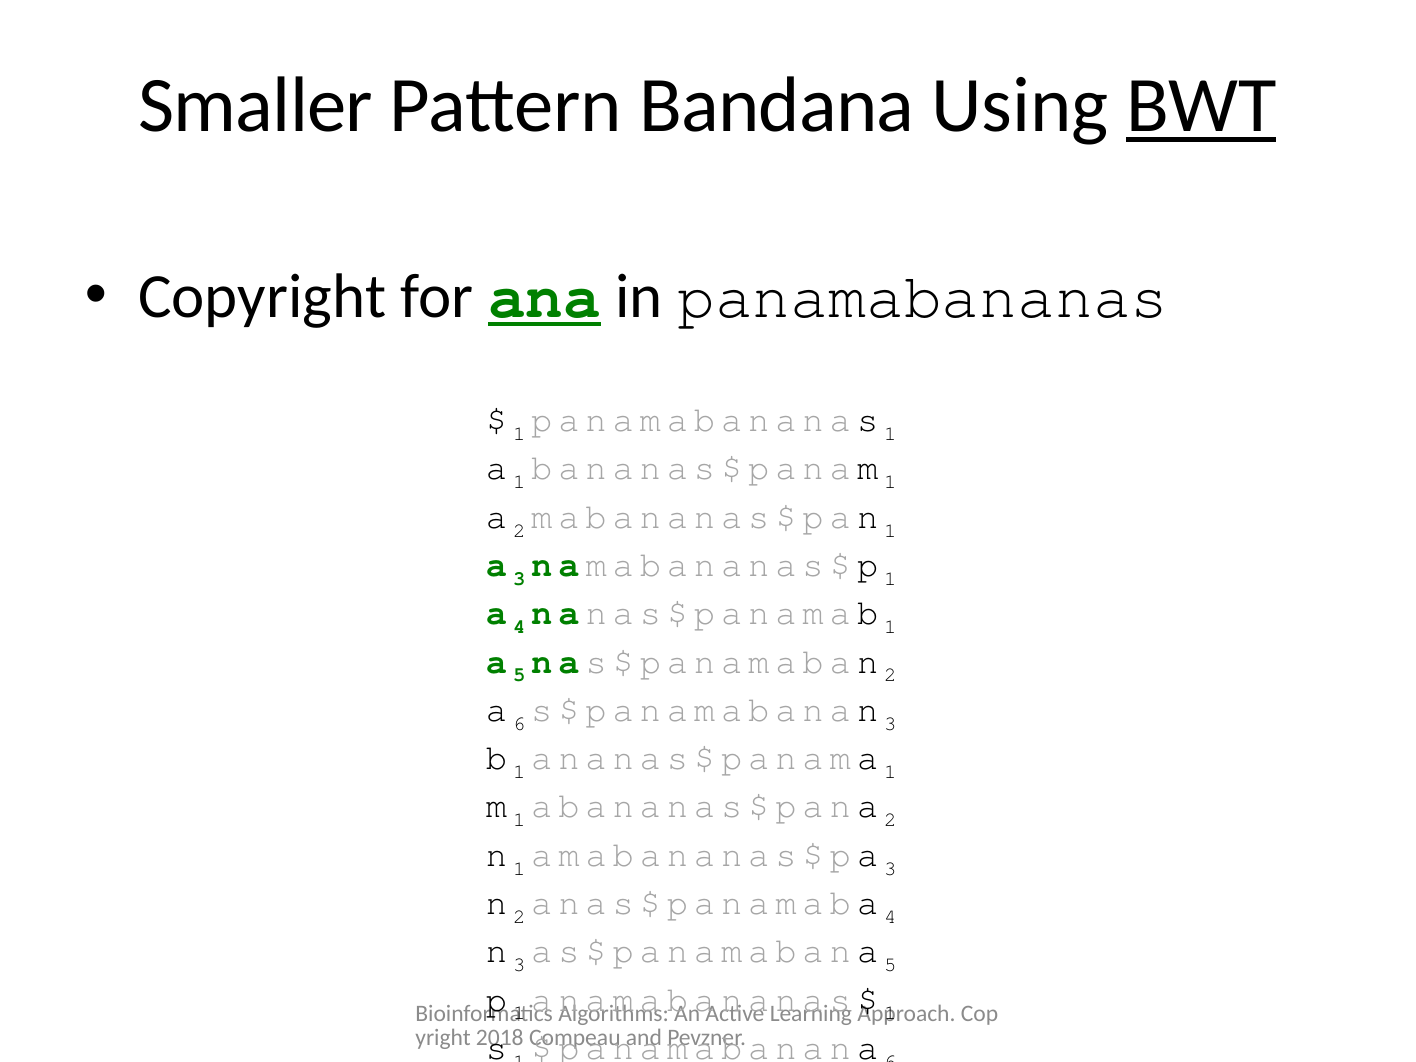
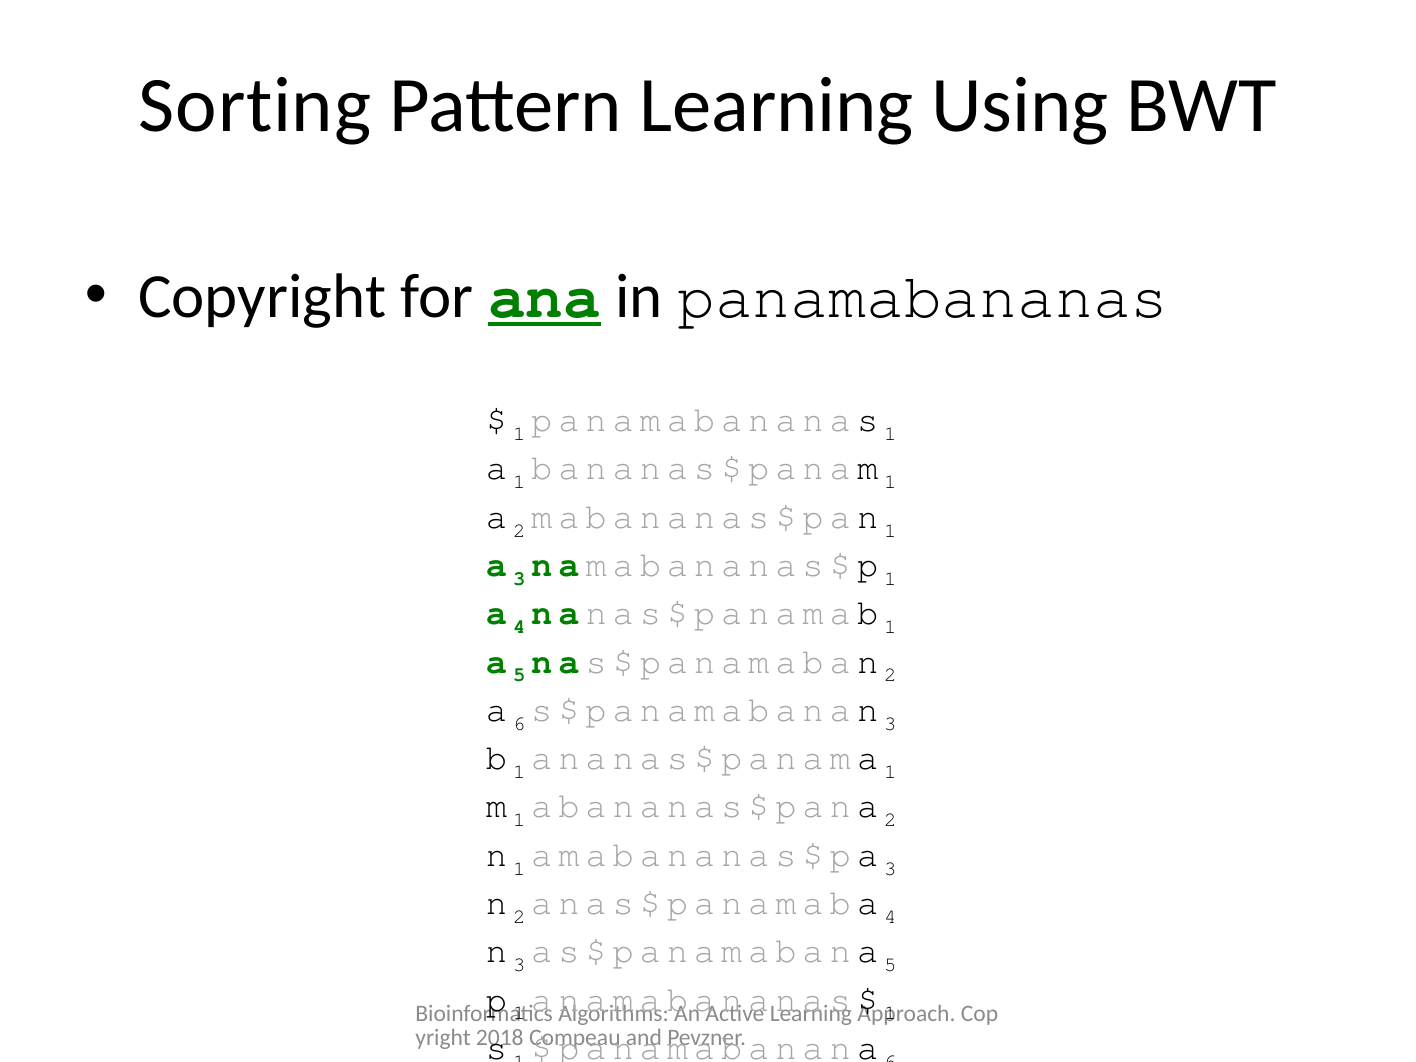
Smaller: Smaller -> Sorting
Pattern Bandana: Bandana -> Learning
BWT underline: present -> none
